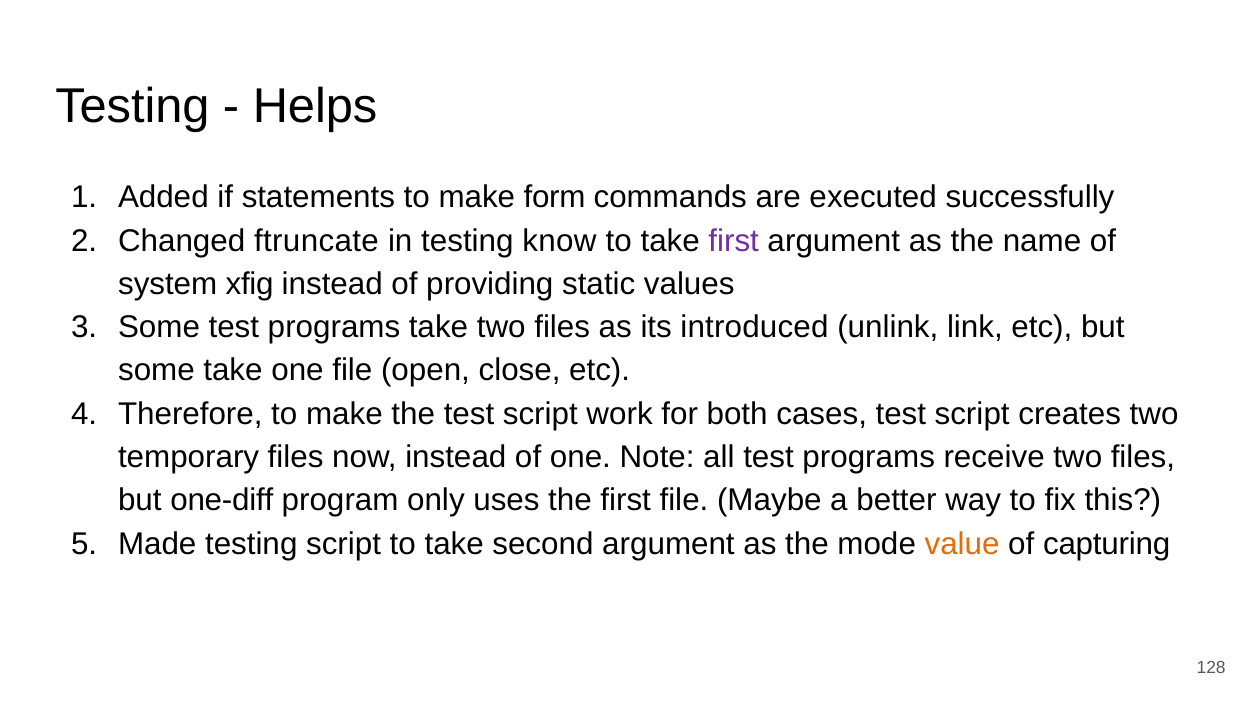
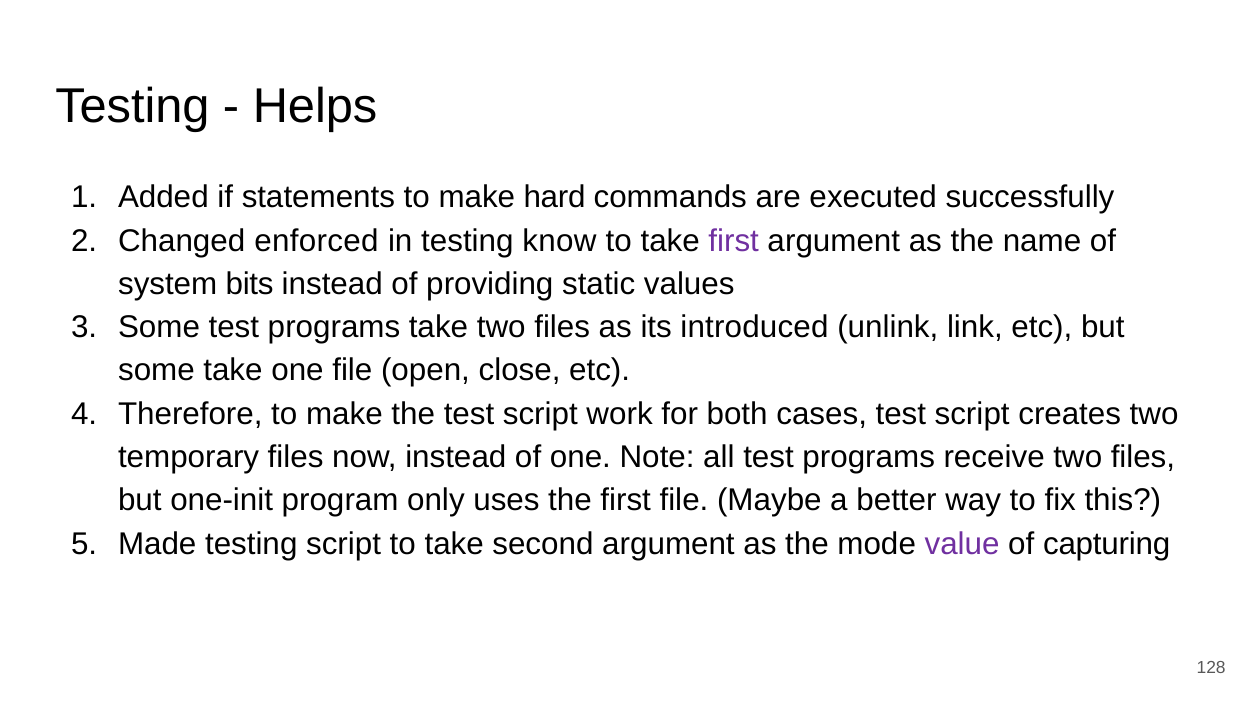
form: form -> hard
ftruncate: ftruncate -> enforced
xfig: xfig -> bits
one-diff: one-diff -> one-init
value colour: orange -> purple
